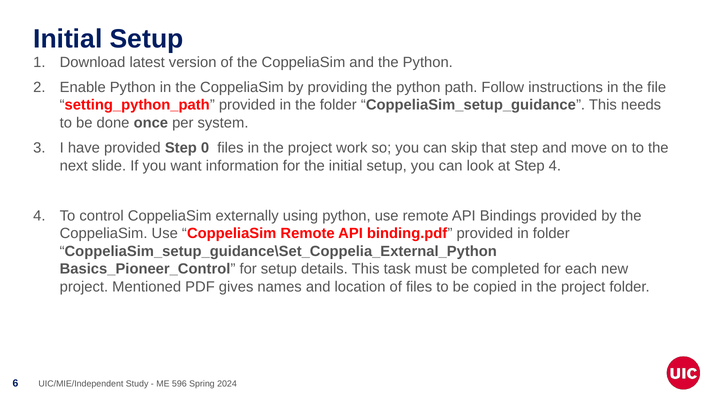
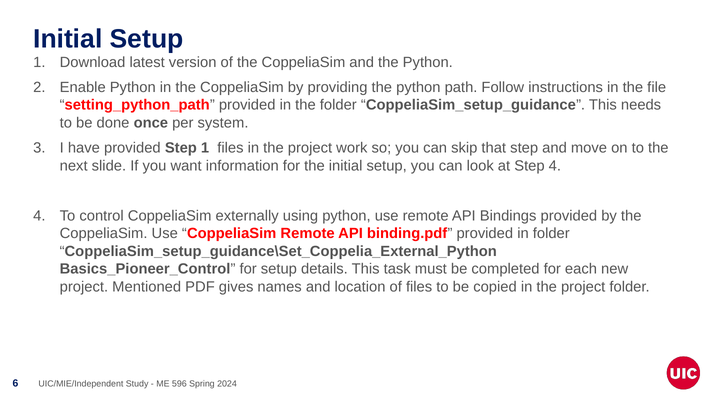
Step 0: 0 -> 1
